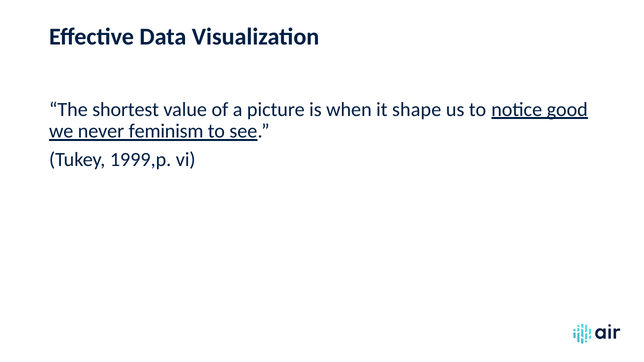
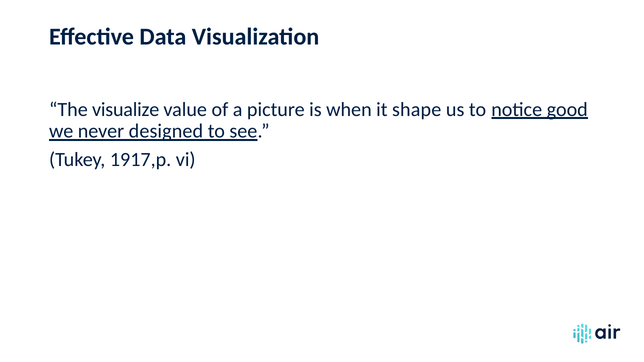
shortest: shortest -> visualize
feminism: feminism -> designed
1999,p: 1999,p -> 1917,p
